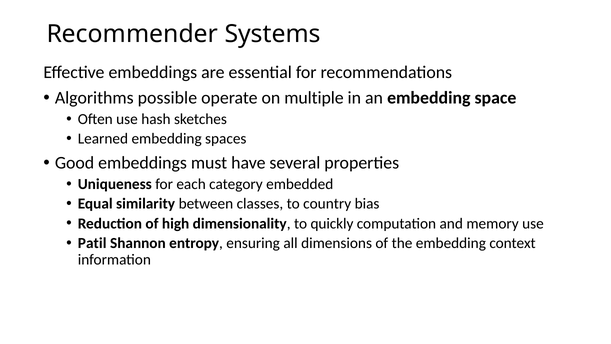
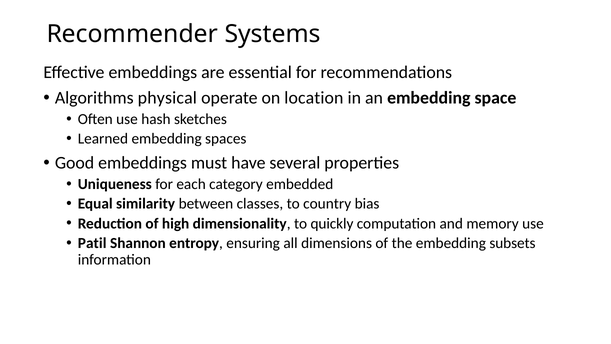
possible: possible -> physical
multiple: multiple -> location
context: context -> subsets
